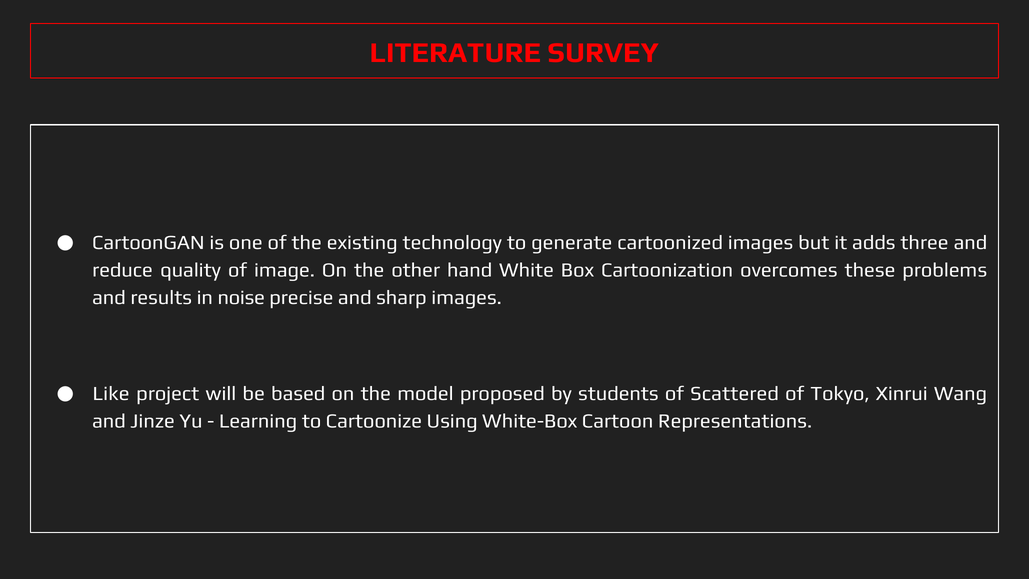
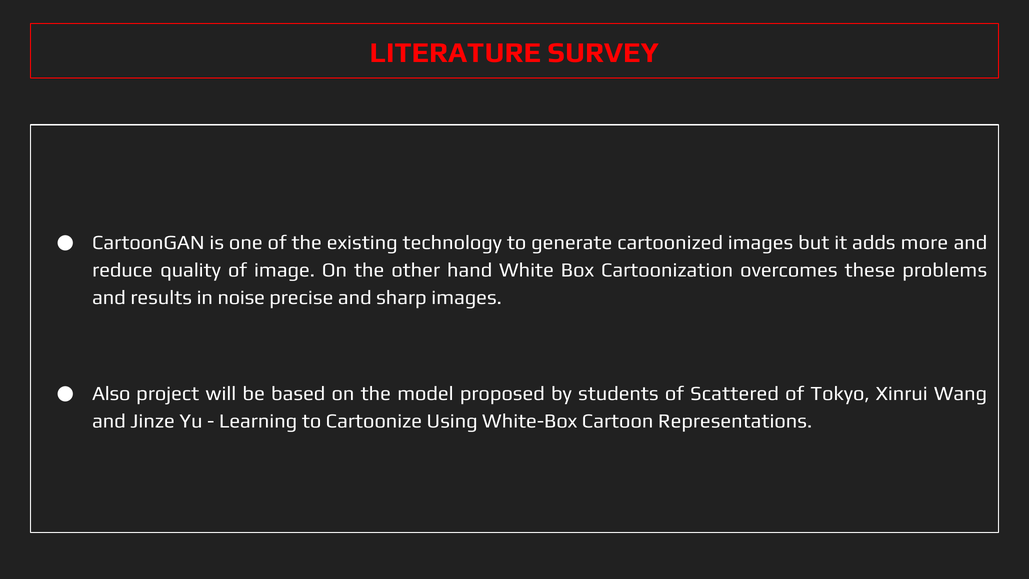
three: three -> more
Like: Like -> Also
